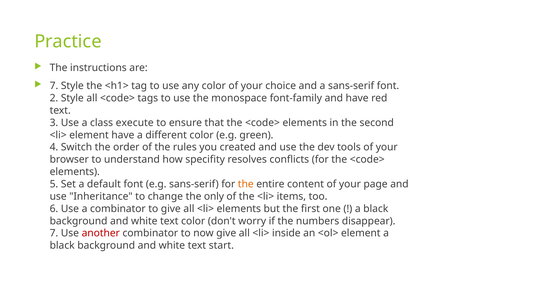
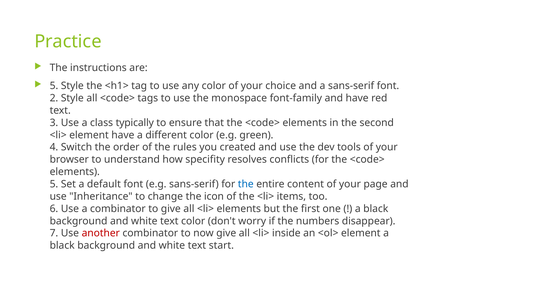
7 at (54, 86): 7 -> 5
execute: execute -> typically
the at (246, 184) colour: orange -> blue
only: only -> icon
